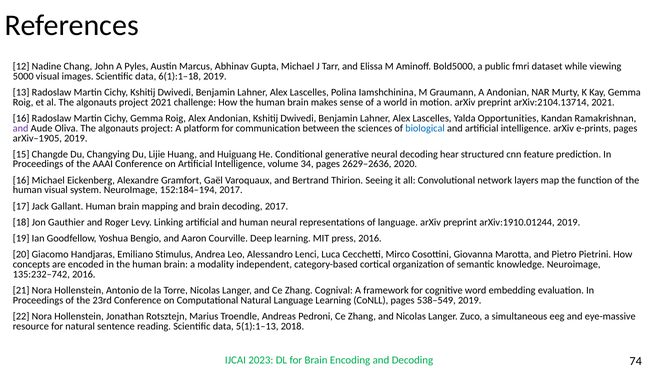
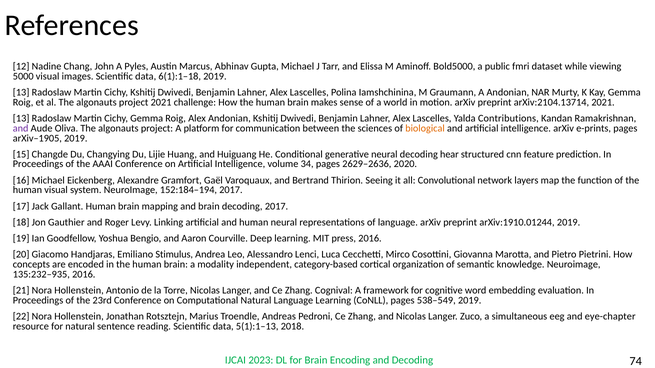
16 at (21, 118): 16 -> 13
Opportunities: Opportunities -> Contributions
biological colour: blue -> orange
135:232–742: 135:232–742 -> 135:232–935
eye-massive: eye-massive -> eye-chapter
